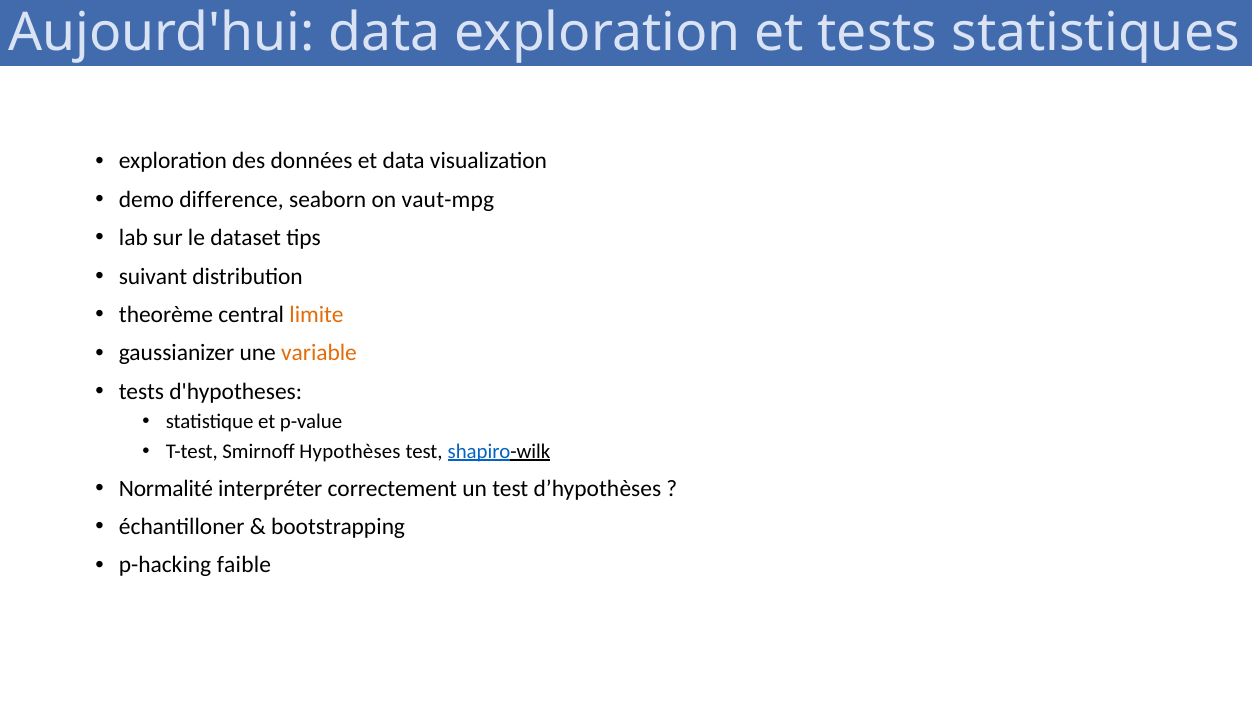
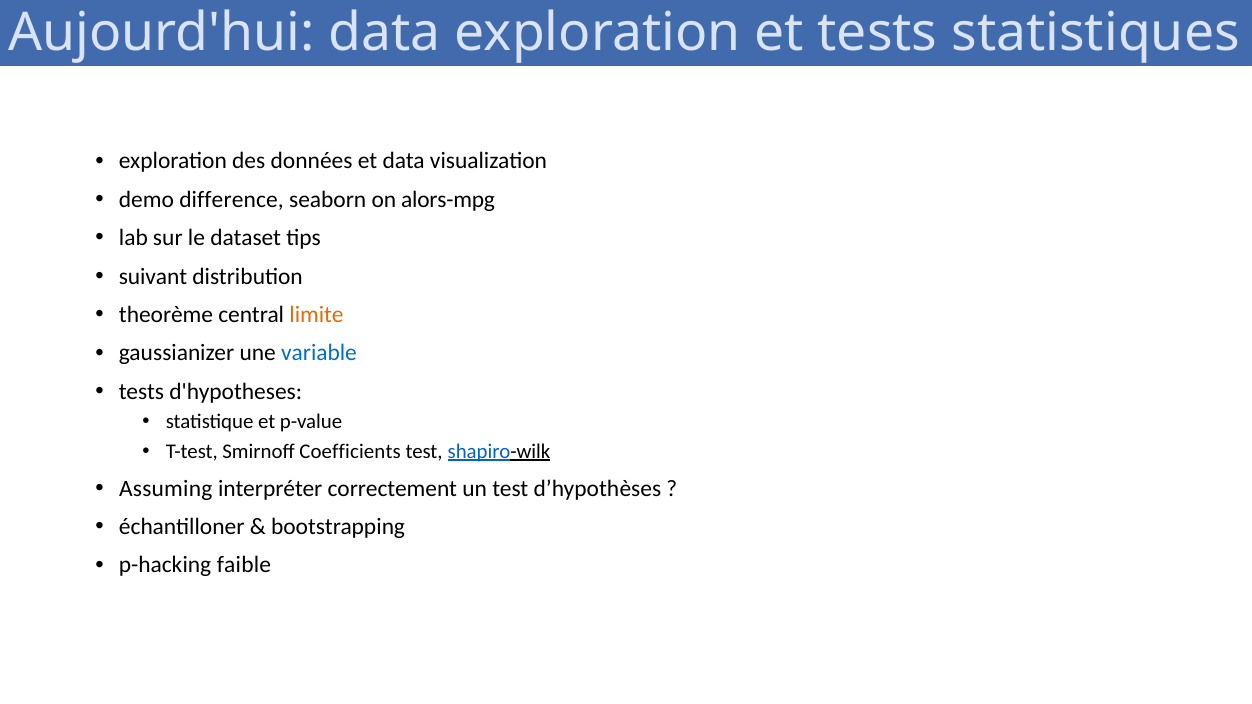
vaut-mpg: vaut-mpg -> alors-mpg
variable colour: orange -> blue
Hypothèses: Hypothèses -> Coefficients
Normalité: Normalité -> Assuming
